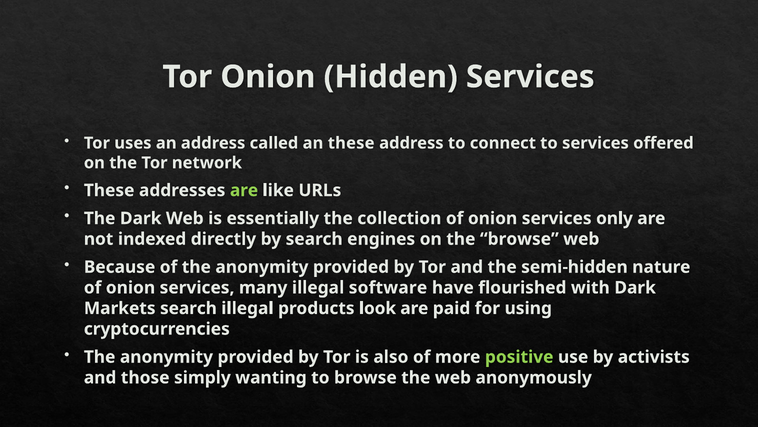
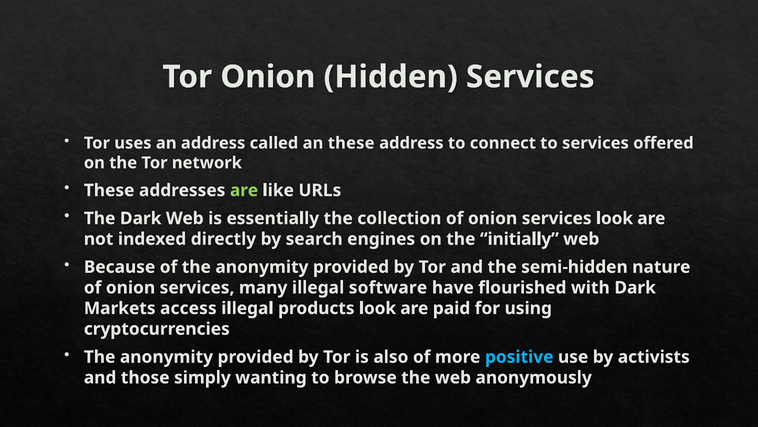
services only: only -> look
the browse: browse -> initially
Markets search: search -> access
positive colour: light green -> light blue
